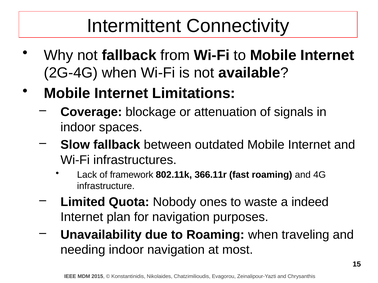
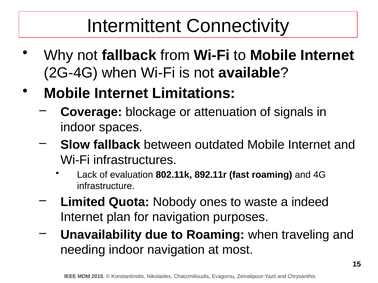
framework: framework -> evaluation
366.11r: 366.11r -> 892.11r
